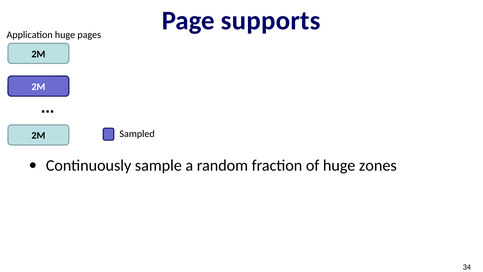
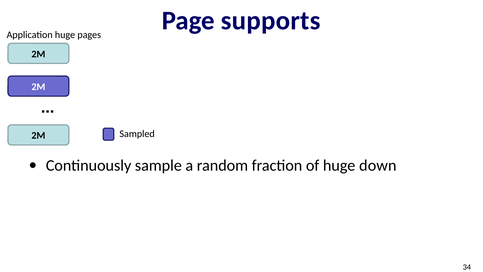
zones: zones -> down
